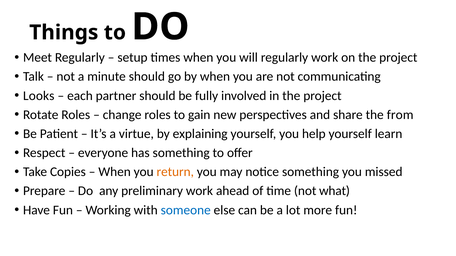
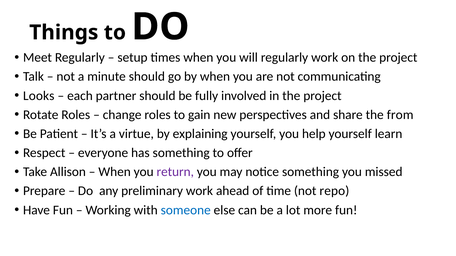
Copies: Copies -> Allison
return colour: orange -> purple
what: what -> repo
